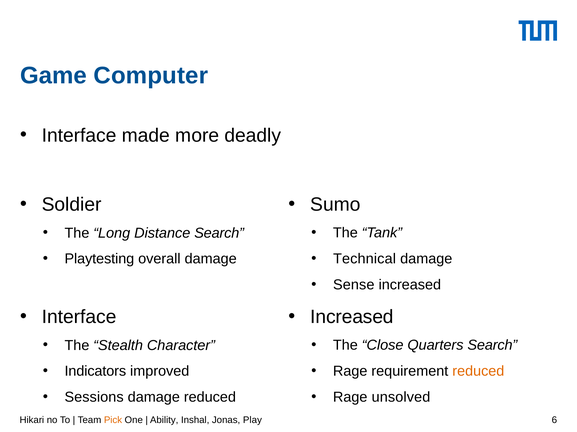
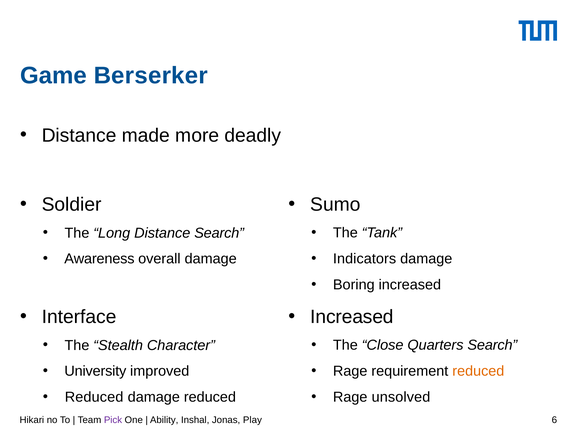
Computer: Computer -> Berserker
Interface at (79, 136): Interface -> Distance
Technical: Technical -> Indicators
Playtesting: Playtesting -> Awareness
Sense: Sense -> Boring
Indicators: Indicators -> University
Sessions at (94, 398): Sessions -> Reduced
Pick colour: orange -> purple
